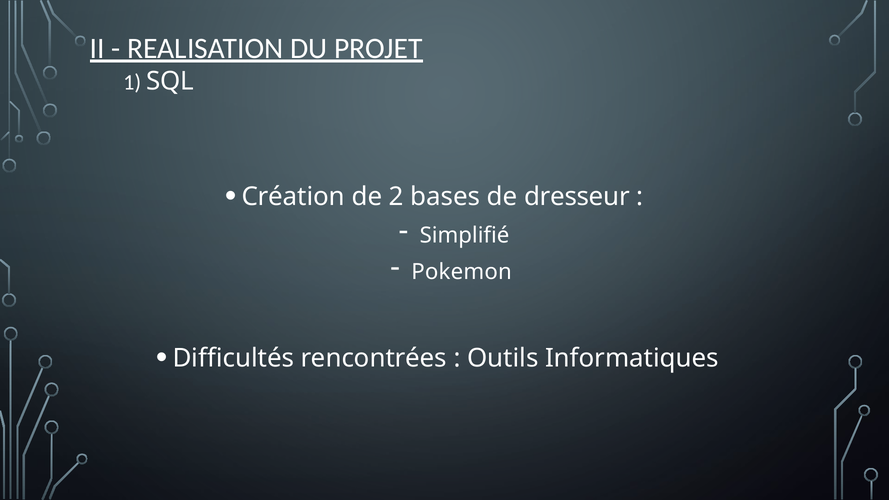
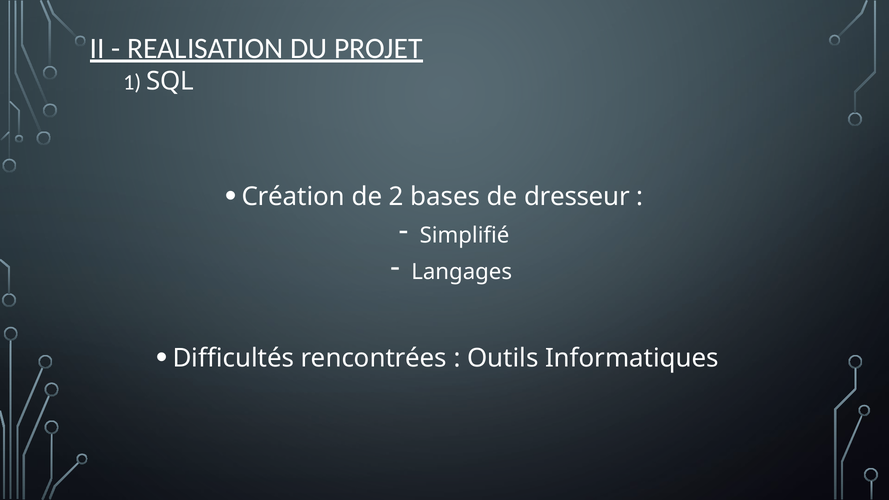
Pokemon: Pokemon -> Langages
